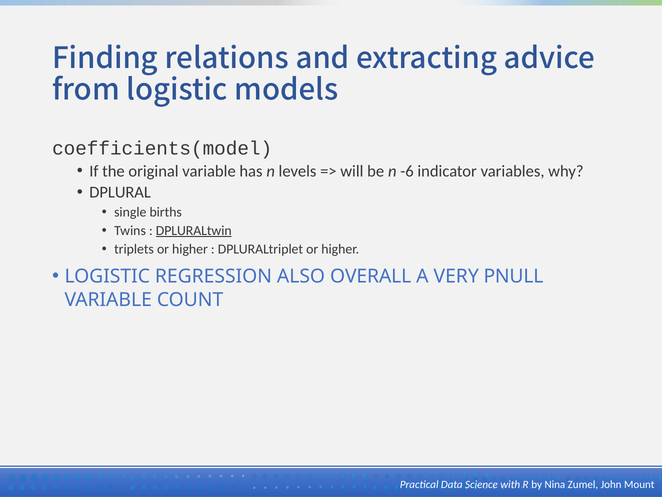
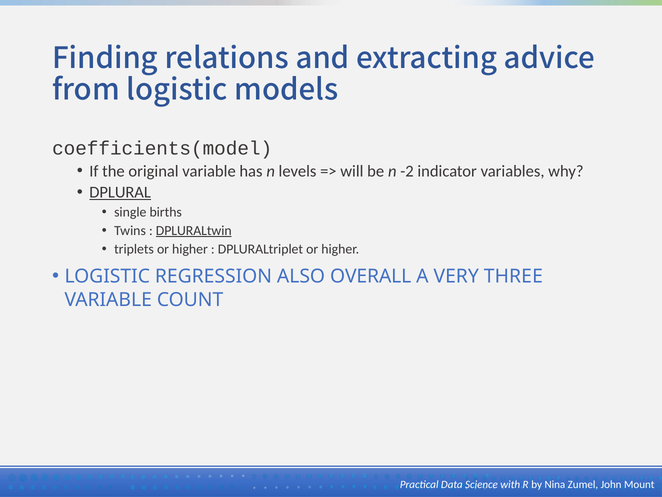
-6: -6 -> -2
DPLURAL underline: none -> present
PNULL: PNULL -> THREE
